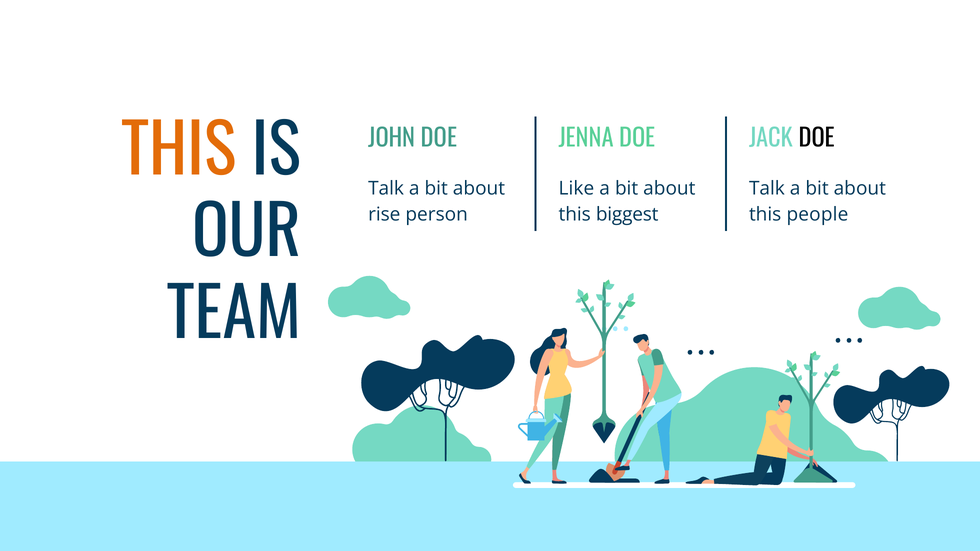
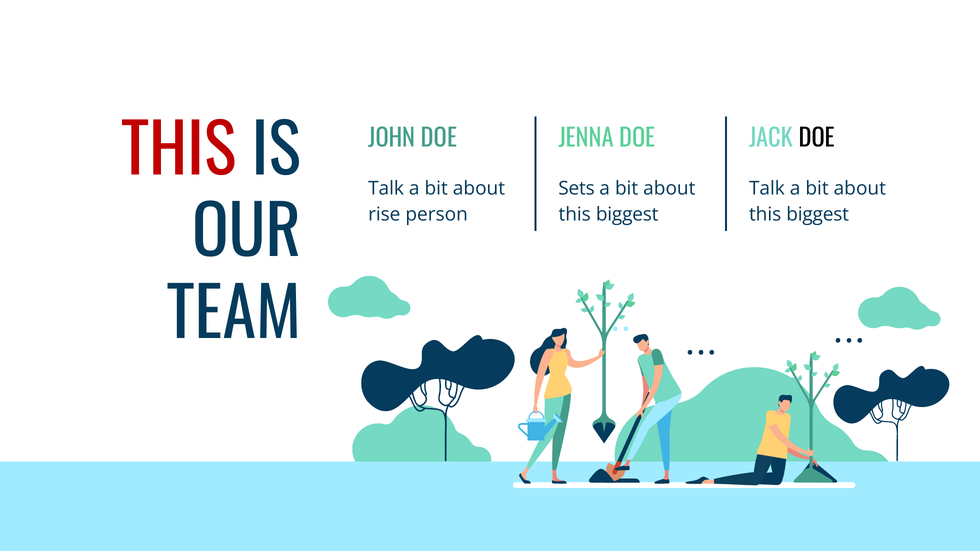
THIS at (179, 152) colour: orange -> red
Like: Like -> Sets
people at (817, 215): people -> biggest
